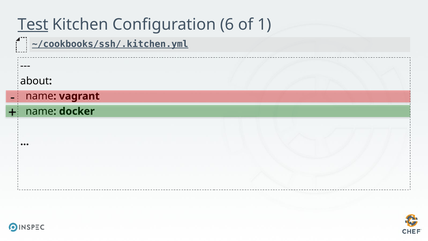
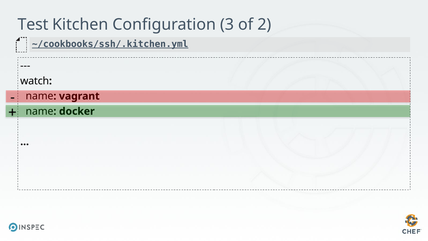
Test underline: present -> none
6: 6 -> 3
1: 1 -> 2
about: about -> watch
